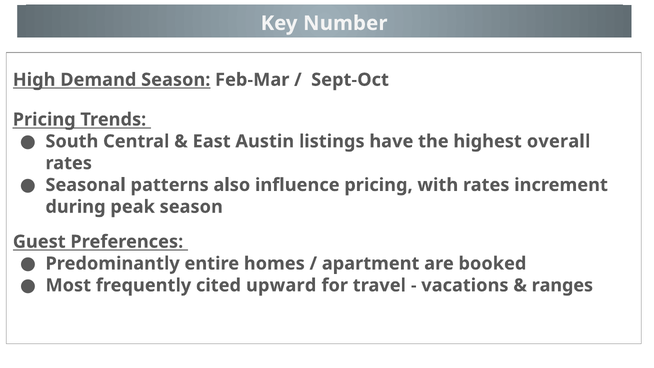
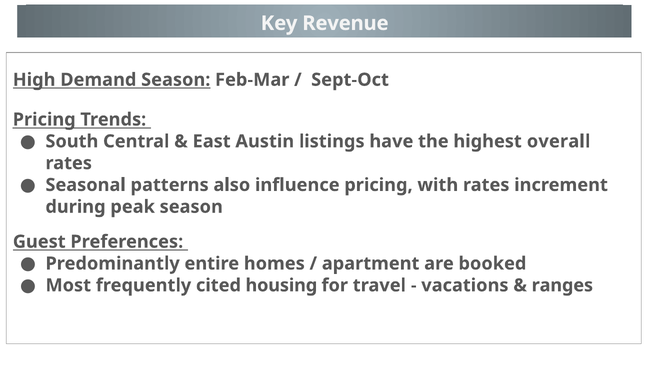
Number: Number -> Revenue
upward: upward -> housing
